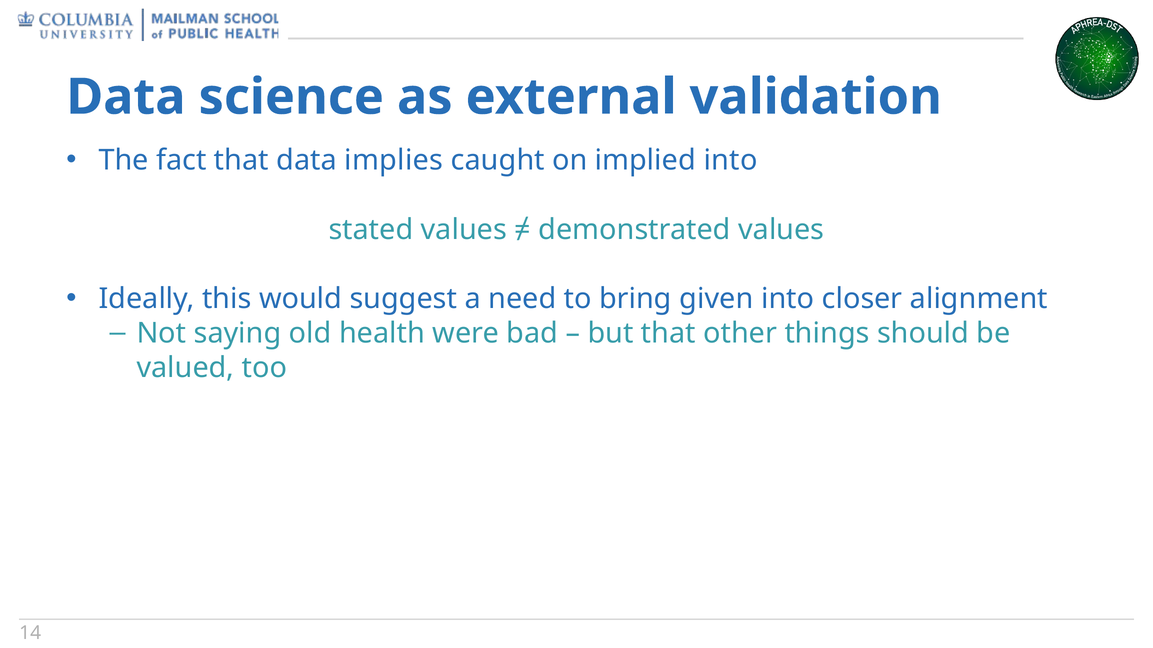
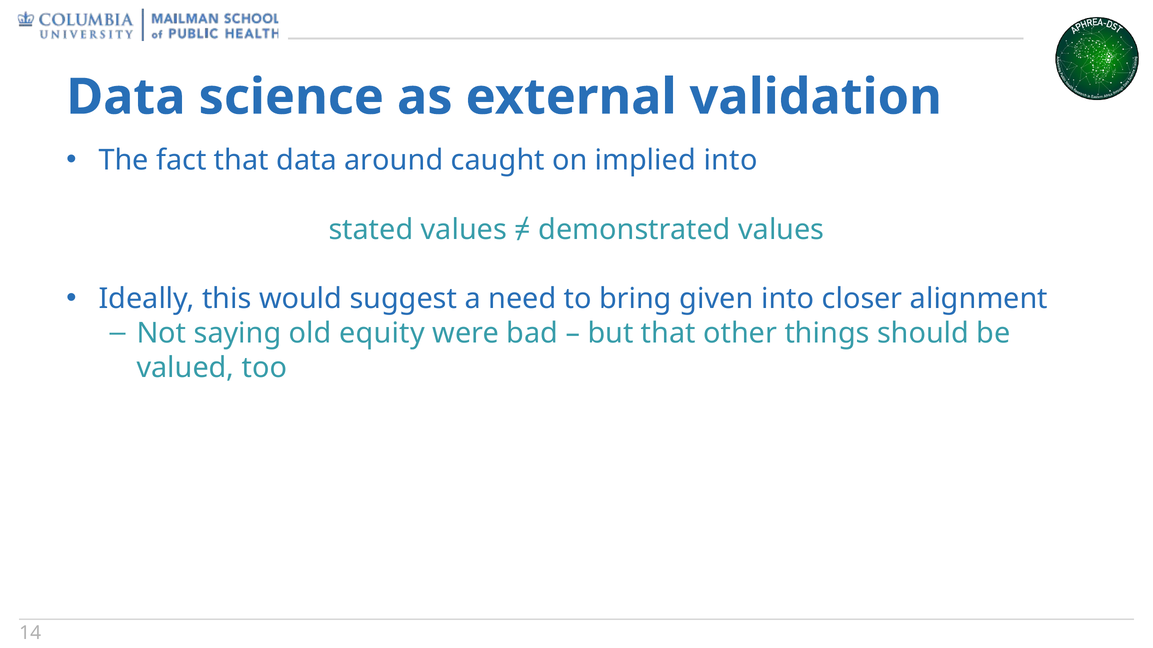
implies: implies -> around
health: health -> equity
